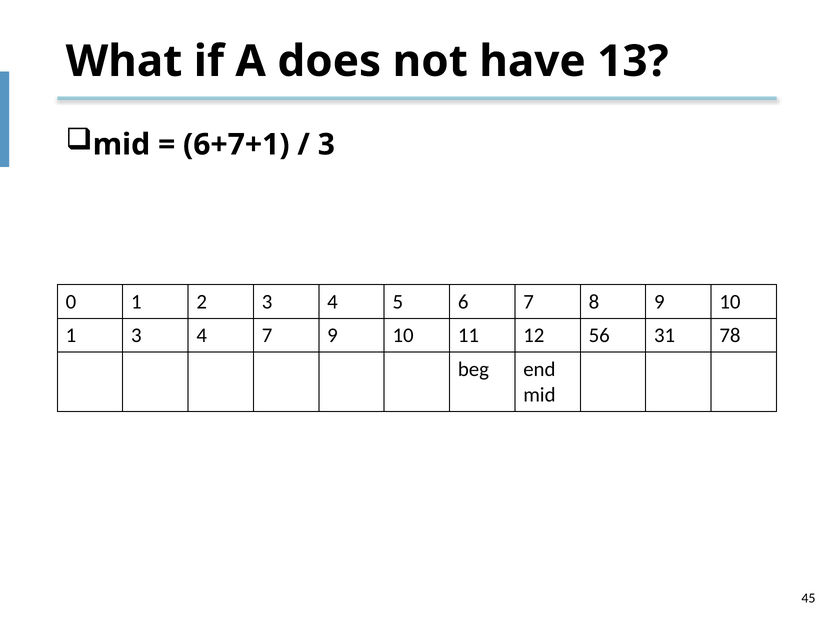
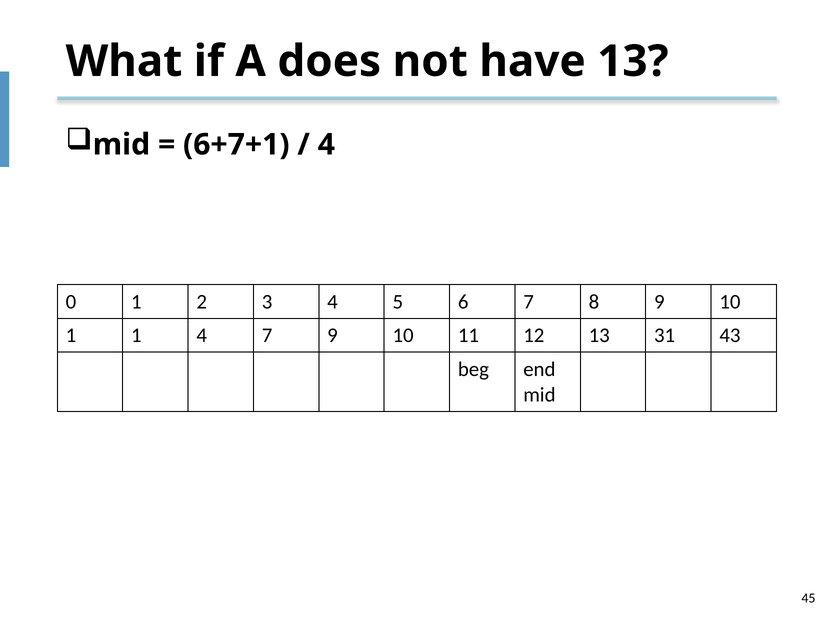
3 at (326, 145): 3 -> 4
1 3: 3 -> 1
12 56: 56 -> 13
78: 78 -> 43
